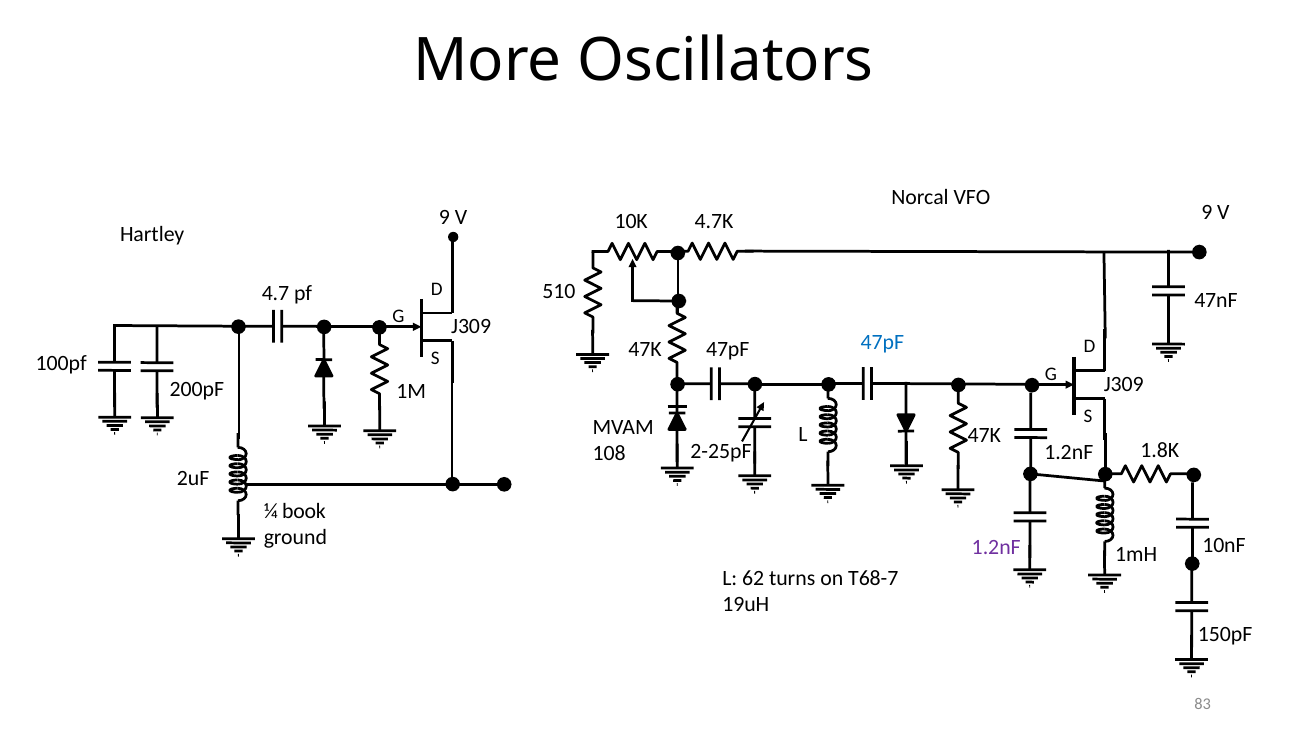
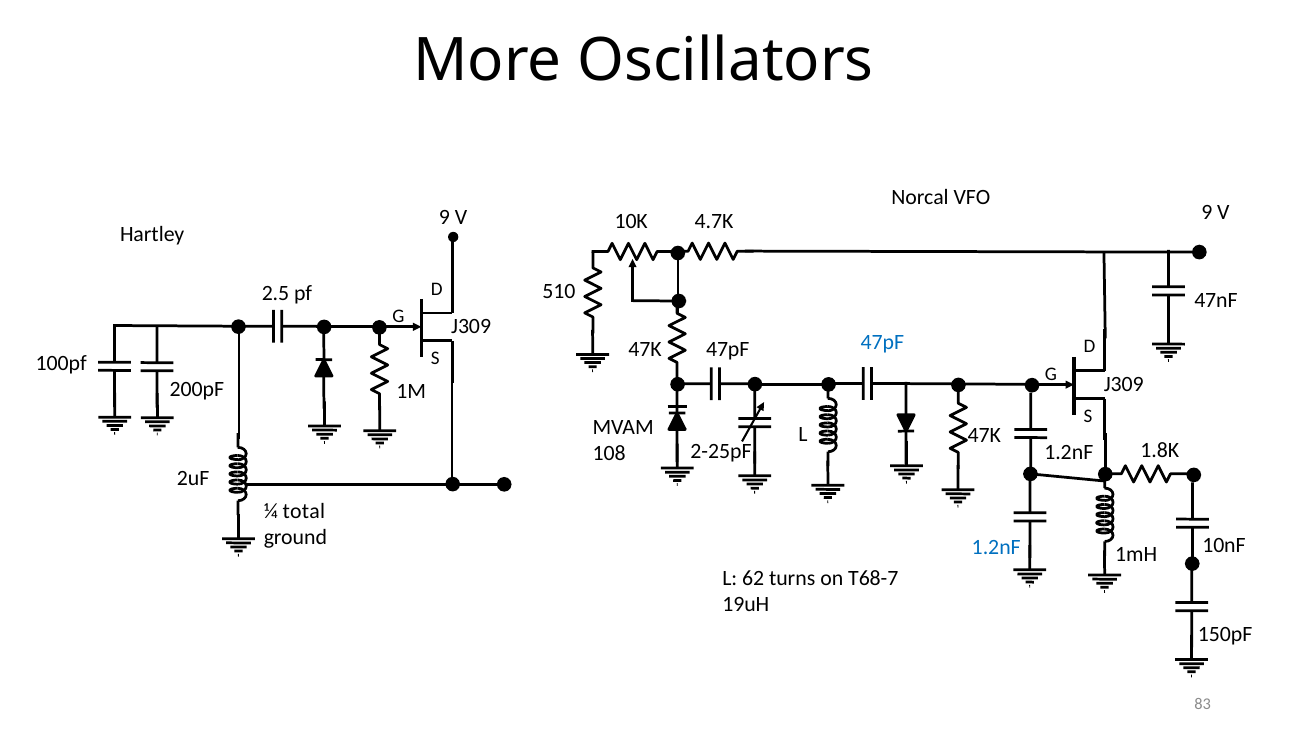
4.7: 4.7 -> 2.5
book: book -> total
1.2nF at (996, 548) colour: purple -> blue
